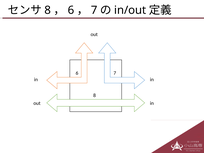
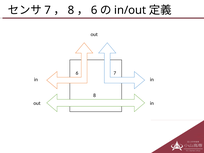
8 at (48, 10): 8 -> 7
6 at (71, 10): 6 -> 8
7 at (94, 10): 7 -> 6
